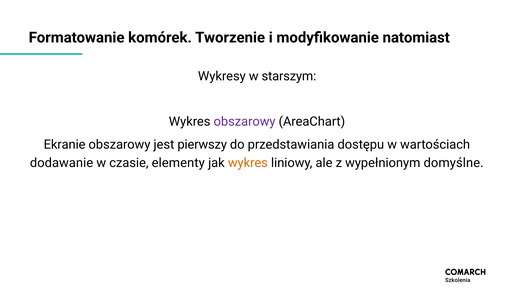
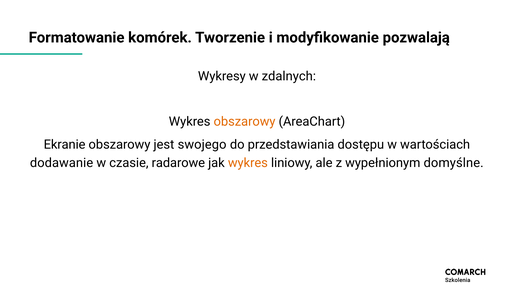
natomiast: natomiast -> pozwalają
starszym: starszym -> zdalnych
obszarowy at (245, 122) colour: purple -> orange
pierwszy: pierwszy -> swojego
elementy: elementy -> radarowe
